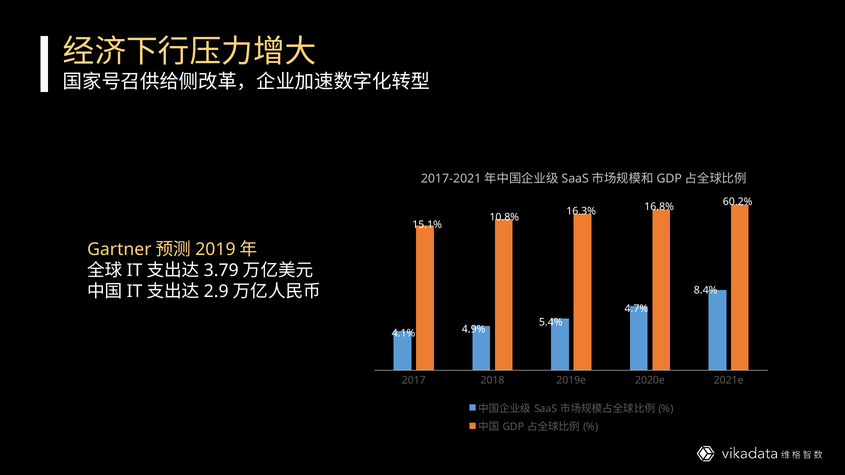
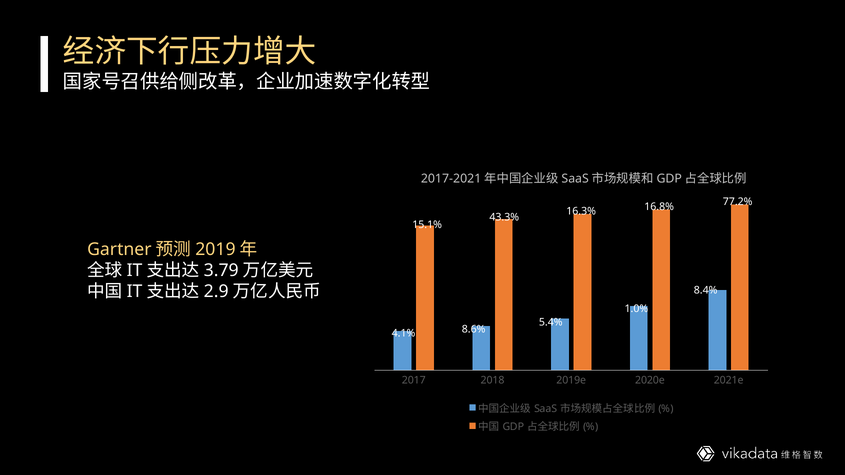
60.2%: 60.2% -> 77.2%
10.8%: 10.8% -> 43.3%
4.7%: 4.7% -> 1.0%
4.9%: 4.9% -> 8.6%
